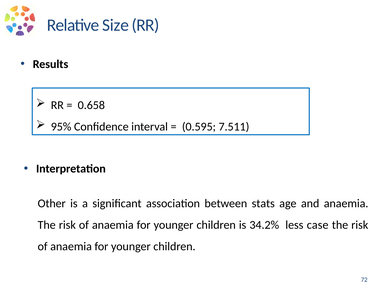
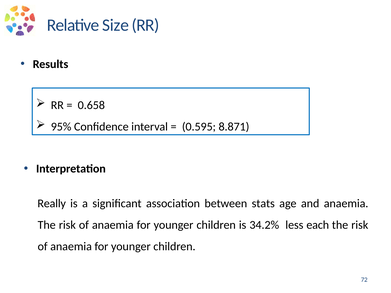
7.511: 7.511 -> 8.871
Other: Other -> Really
case: case -> each
